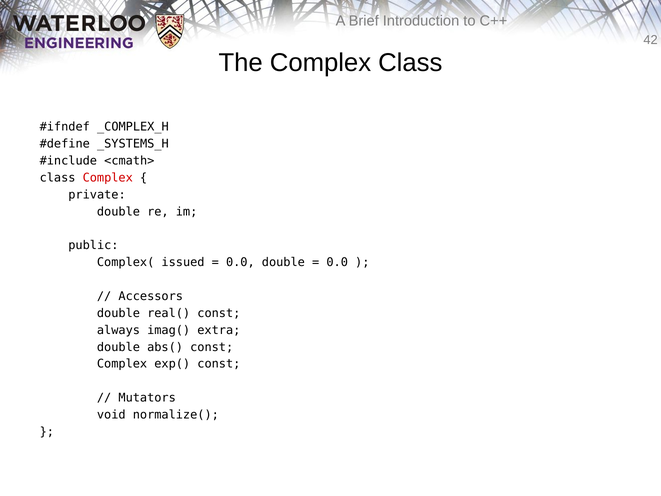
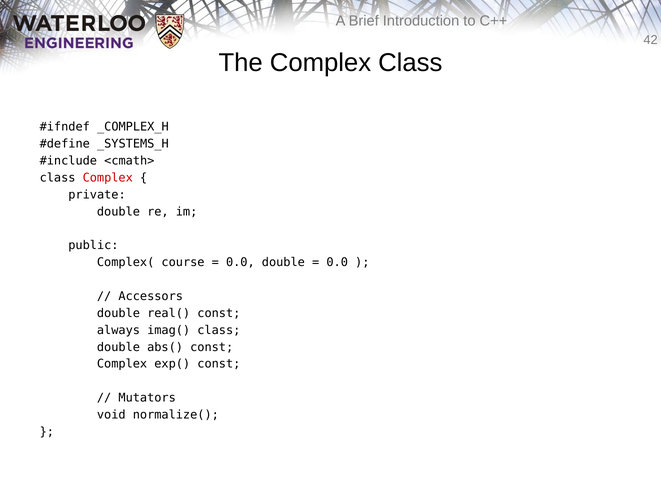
issued: issued -> course
imag( extra: extra -> class
